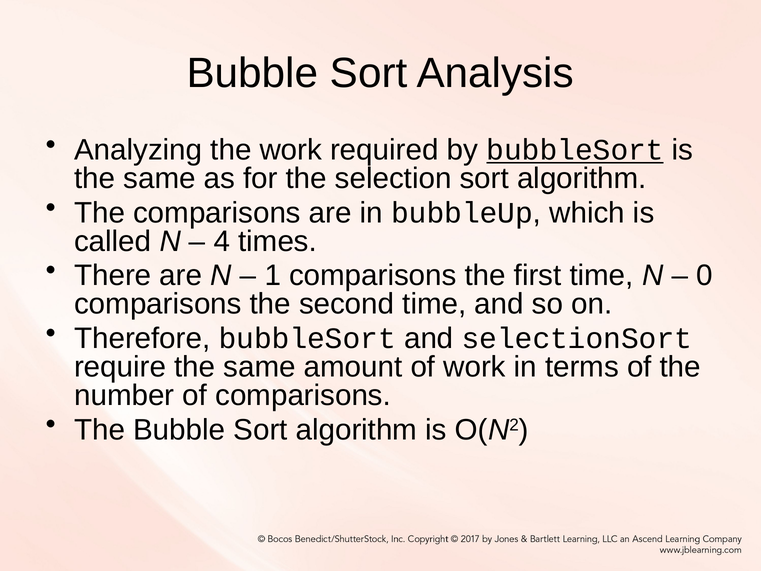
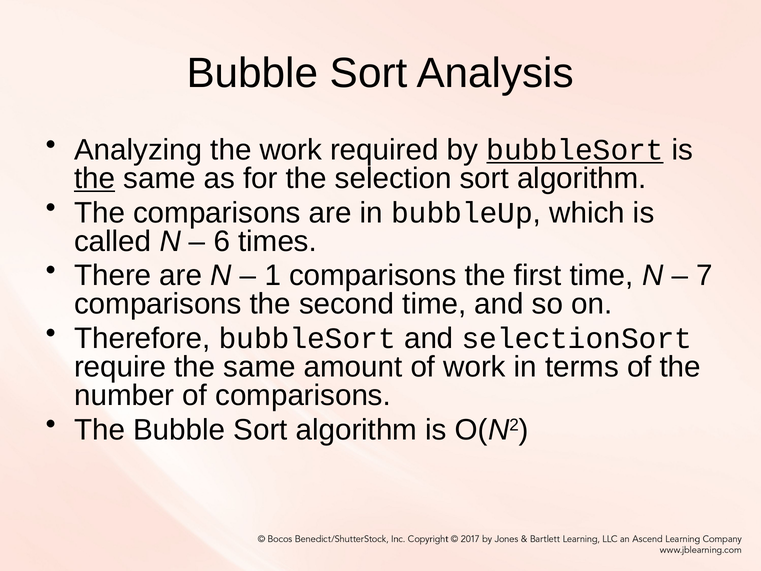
the at (95, 178) underline: none -> present
4: 4 -> 6
0: 0 -> 7
